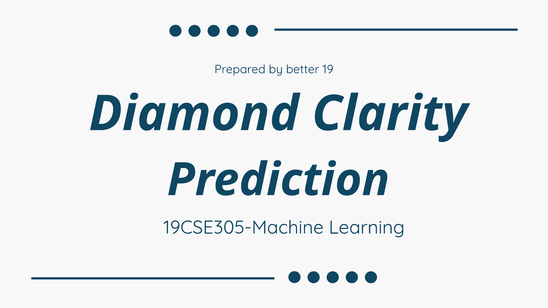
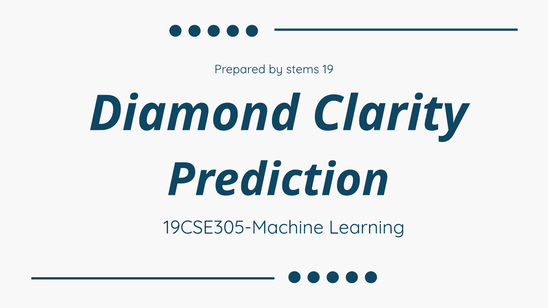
better: better -> stems
